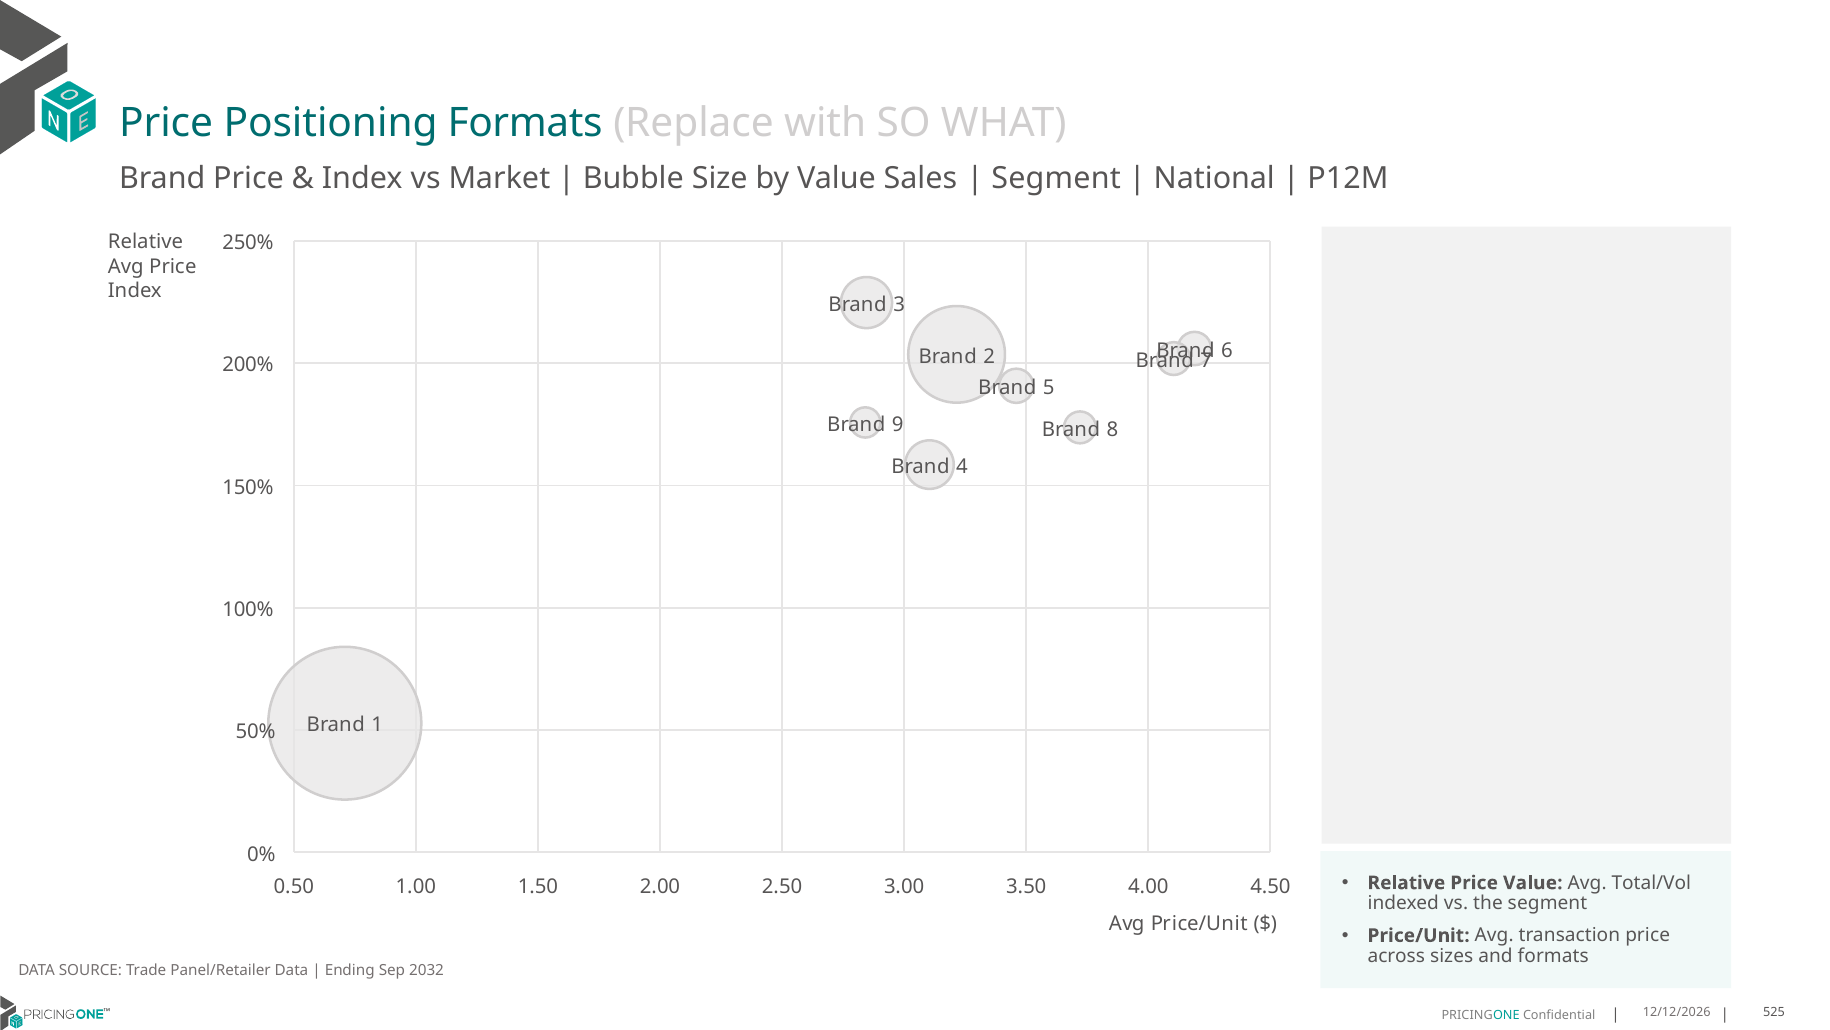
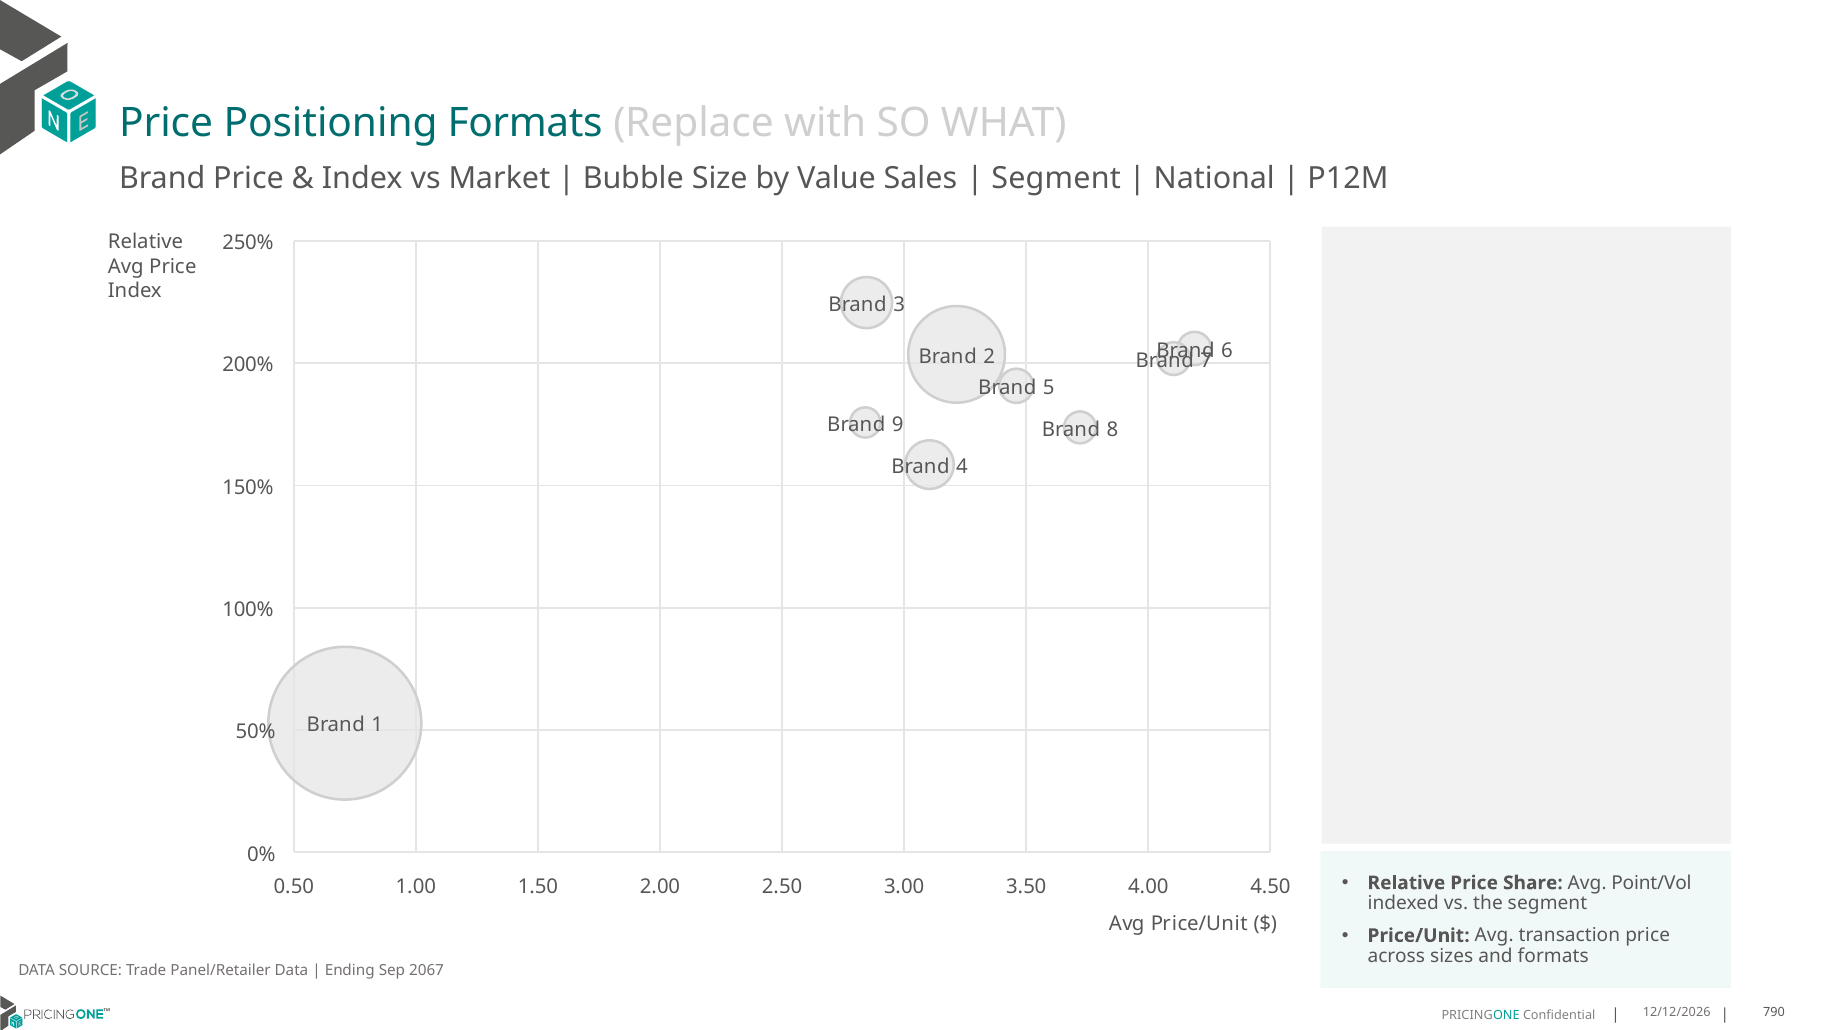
Price Value: Value -> Share
Total/Vol: Total/Vol -> Point/Vol
2032: 2032 -> 2067
525: 525 -> 790
